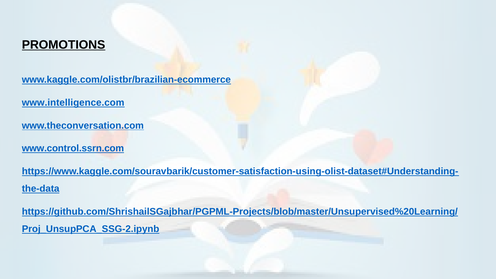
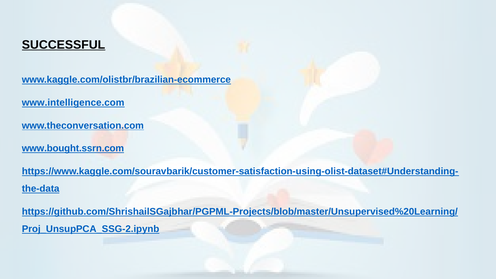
PROMOTIONS: PROMOTIONS -> SUCCESSFUL
www.control.ssrn.com: www.control.ssrn.com -> www.bought.ssrn.com
